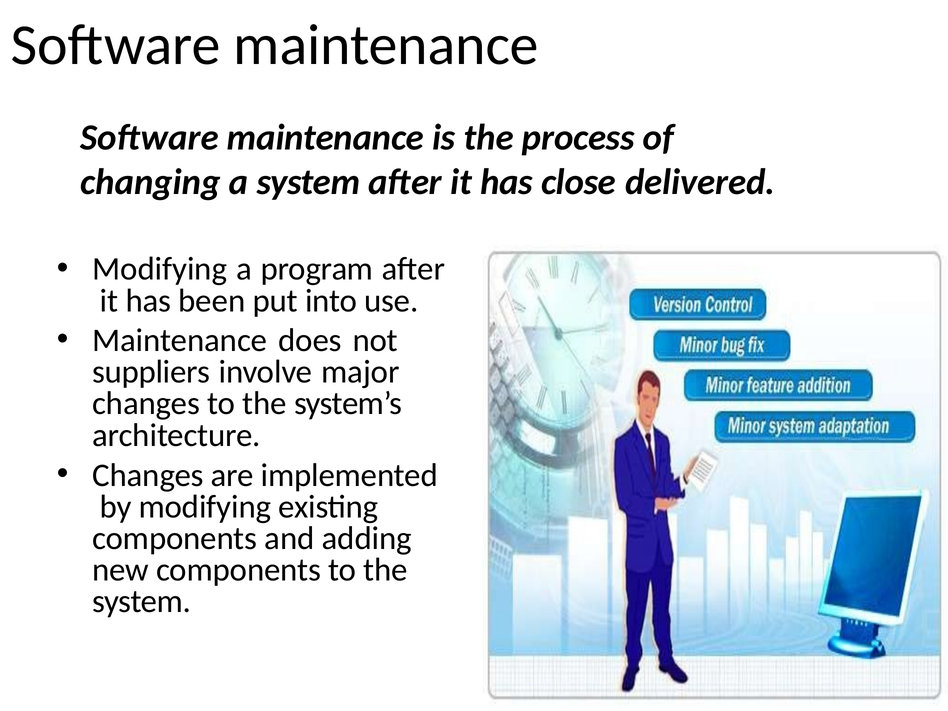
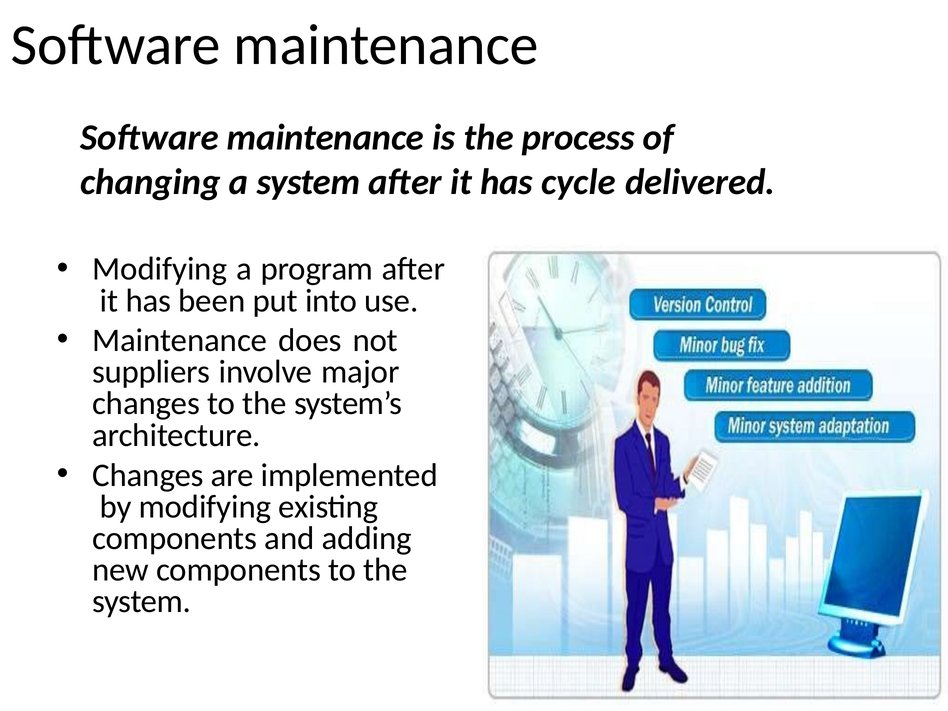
close: close -> cycle
